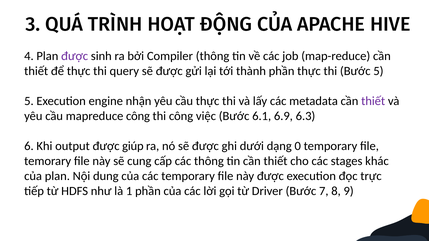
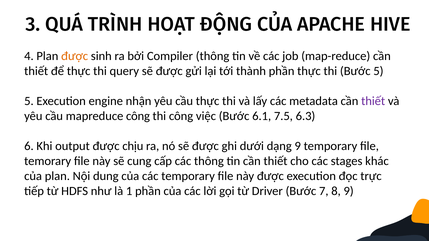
được at (75, 56) colour: purple -> orange
6.9: 6.9 -> 7.5
giúp: giúp -> chịu
dạng 0: 0 -> 9
